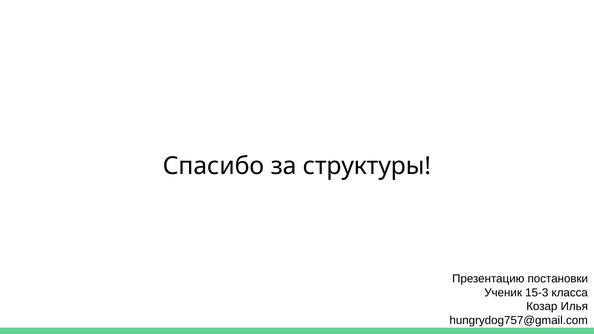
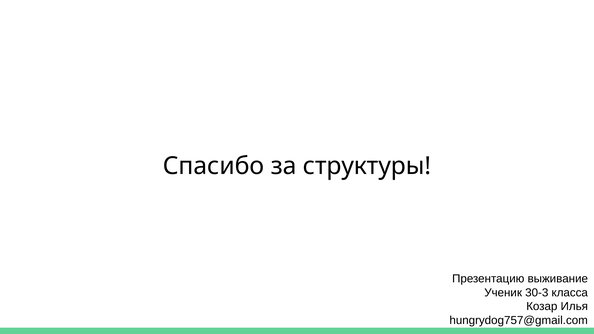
постановки: постановки -> выживание
15-3: 15-3 -> 30-3
